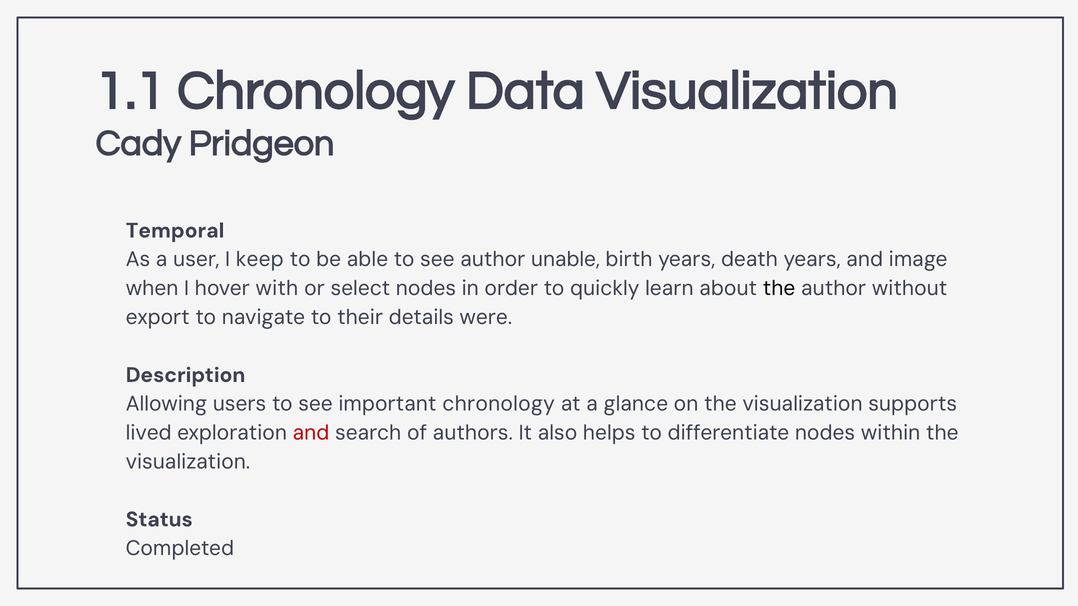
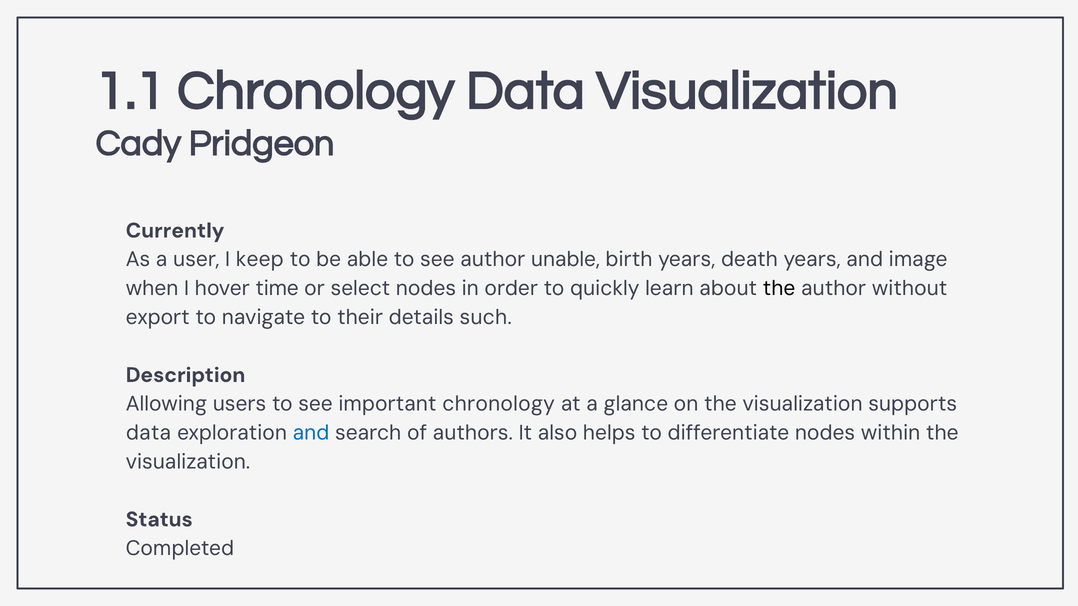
Temporal: Temporal -> Currently
with: with -> time
were: were -> such
lived at (149, 433): lived -> data
and at (311, 433) colour: red -> blue
